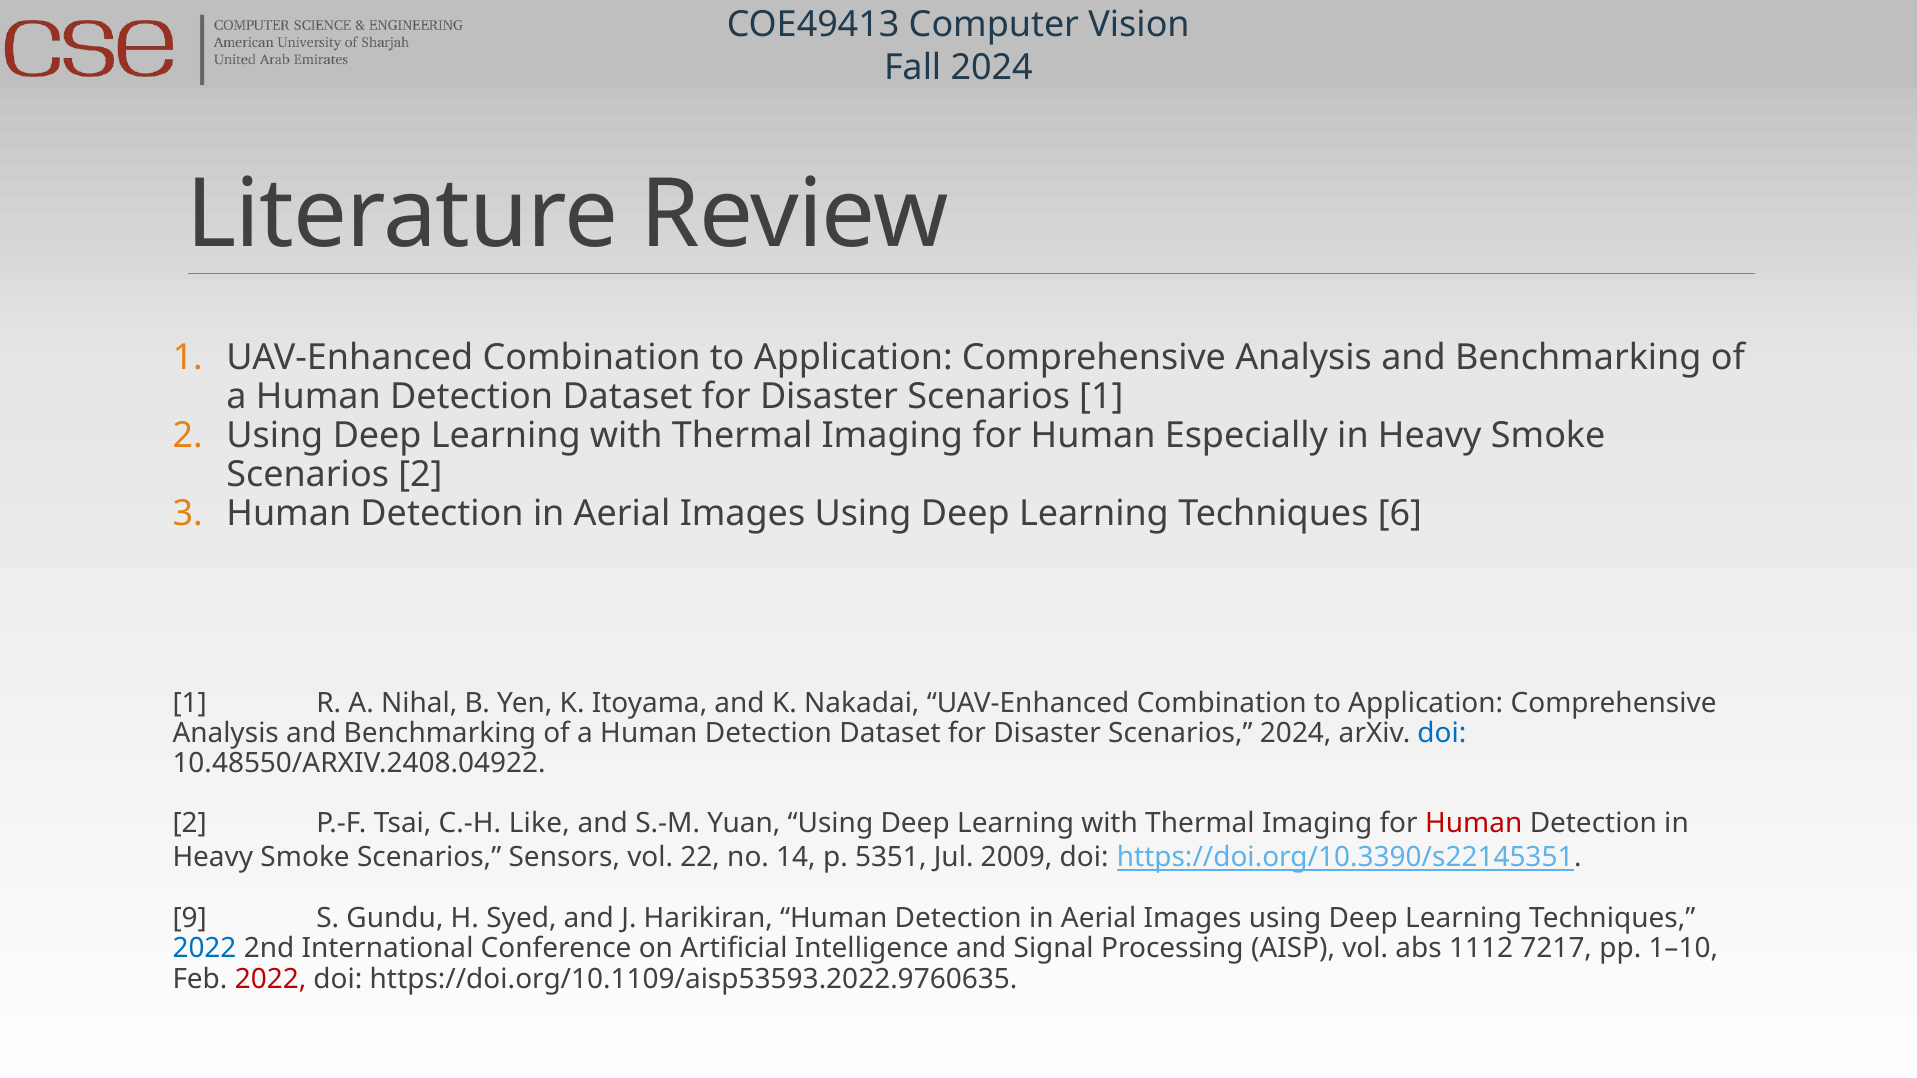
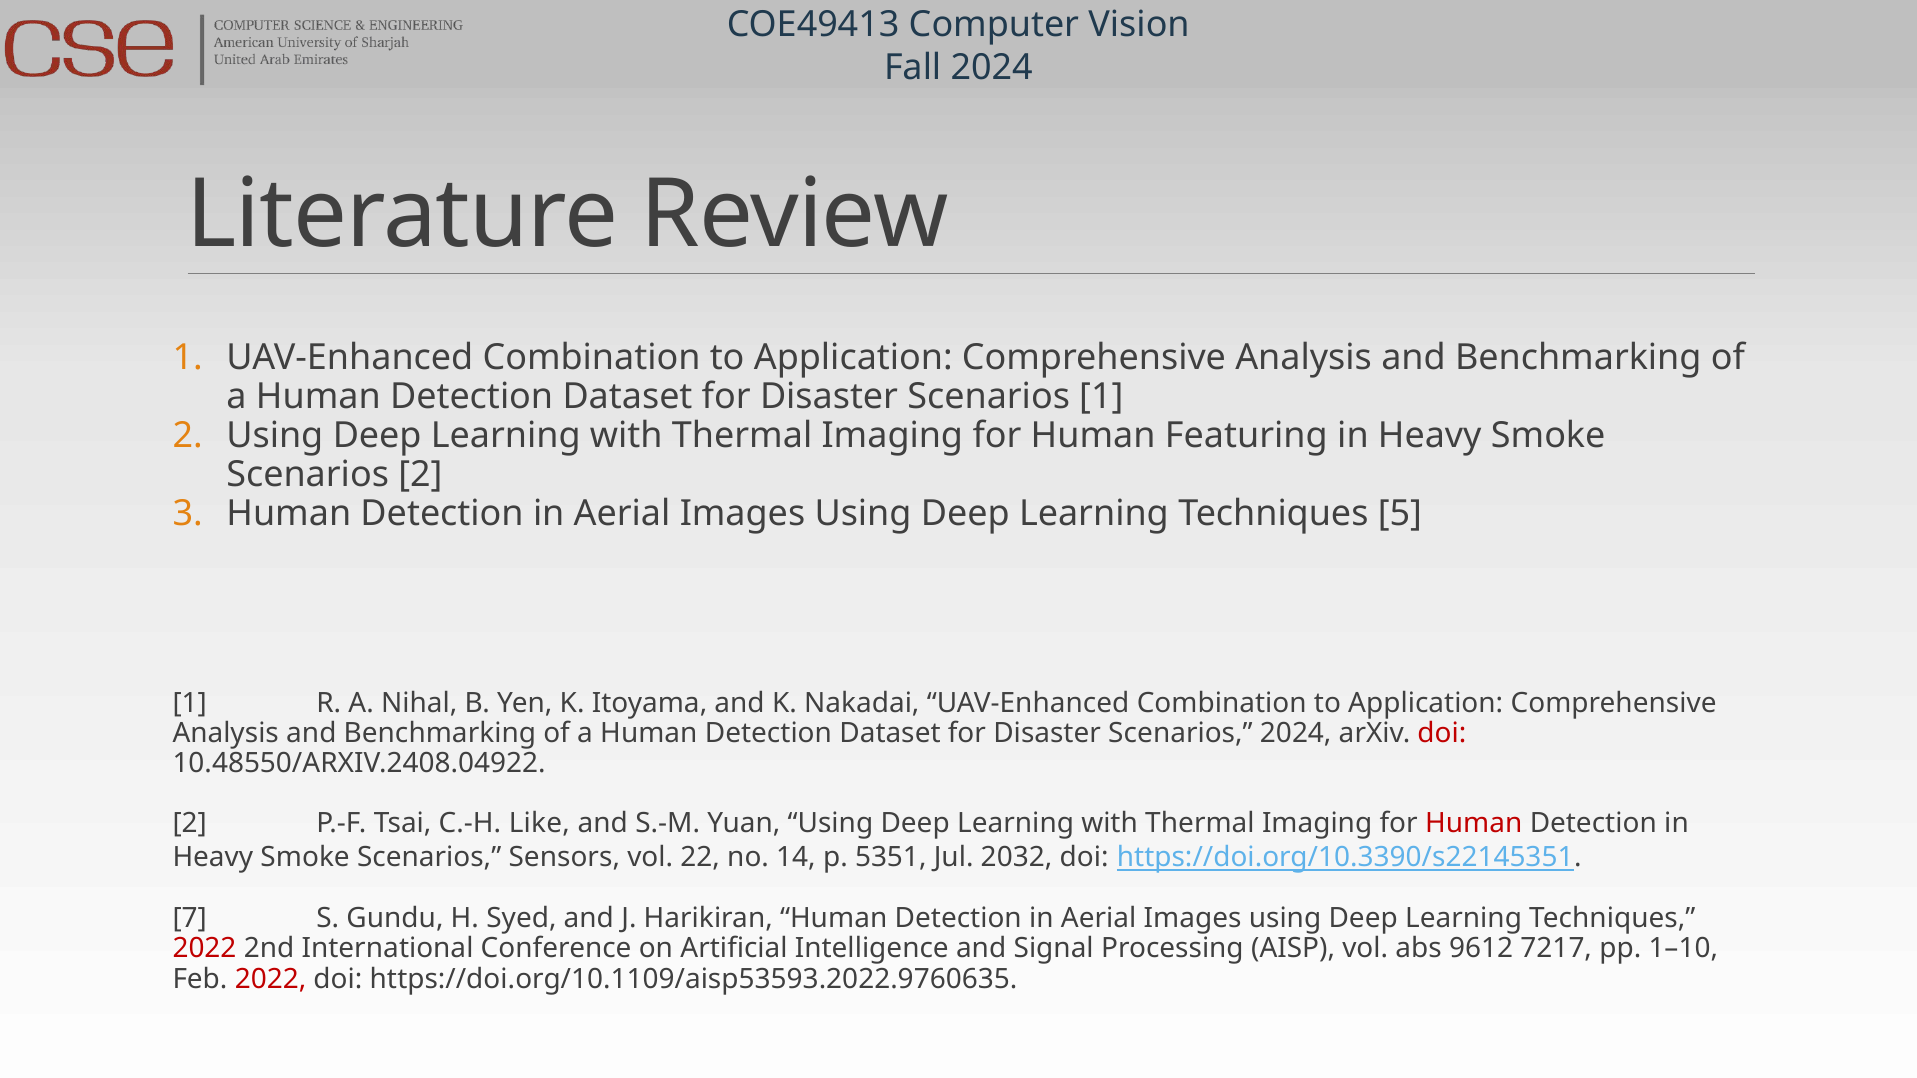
Especially: Especially -> Featuring
6: 6 -> 5
doi at (1442, 733) colour: blue -> red
2009: 2009 -> 2032
9: 9 -> 7
2022 at (204, 949) colour: blue -> red
1112: 1112 -> 9612
